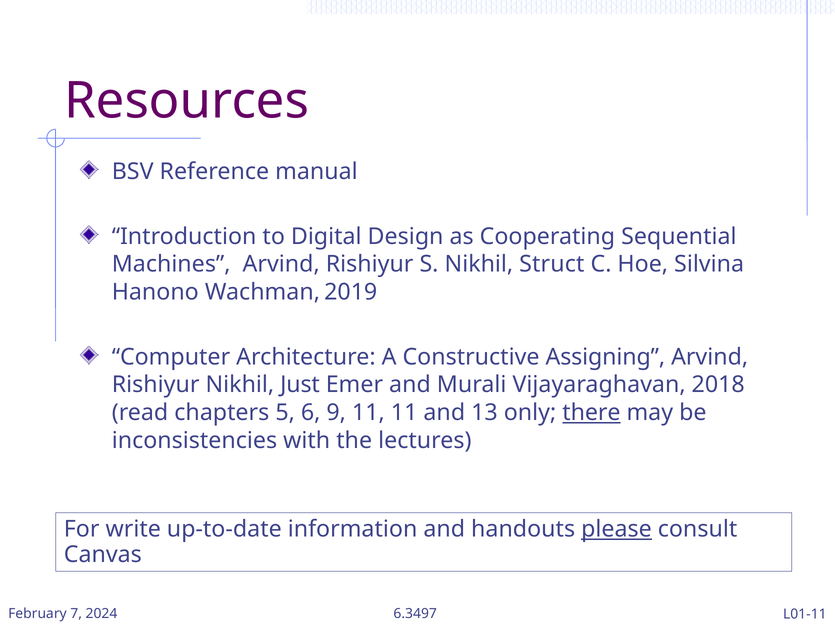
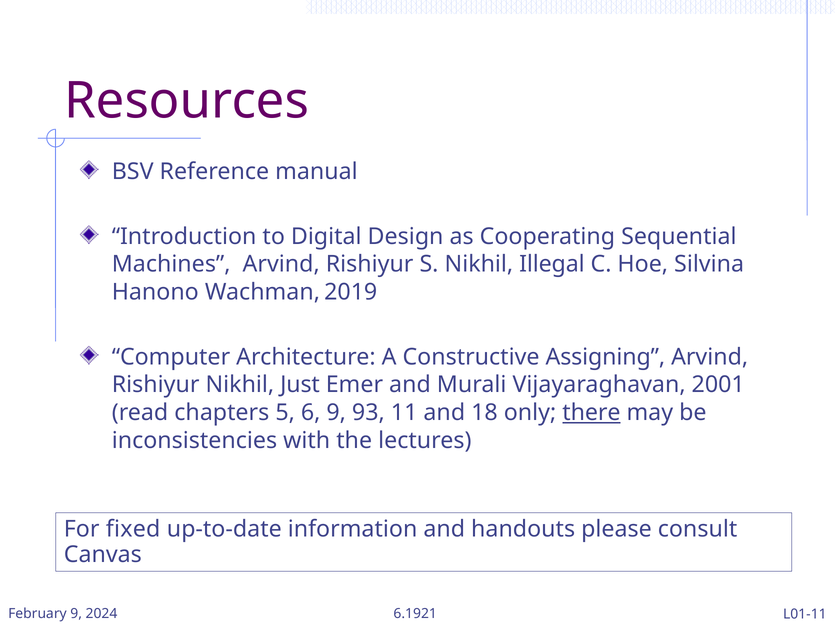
Struct: Struct -> Illegal
2018: 2018 -> 2001
9 11: 11 -> 93
13: 13 -> 18
write: write -> fixed
please underline: present -> none
February 7: 7 -> 9
6.3497: 6.3497 -> 6.1921
